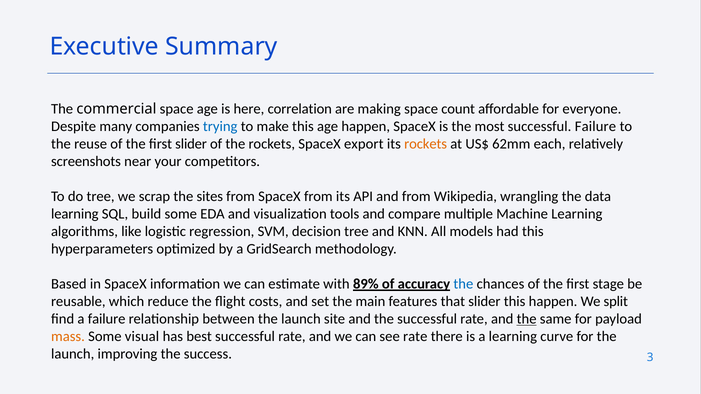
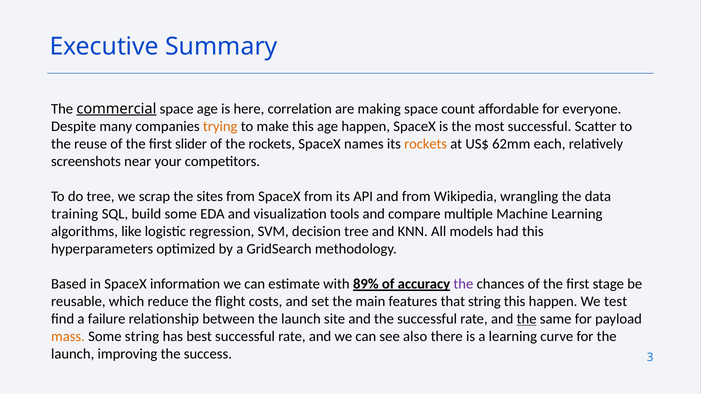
commercial underline: none -> present
trying colour: blue -> orange
successful Failure: Failure -> Scatter
export: export -> names
learning at (75, 214): learning -> training
the at (463, 284) colour: blue -> purple
that slider: slider -> string
split: split -> test
Some visual: visual -> string
see rate: rate -> also
